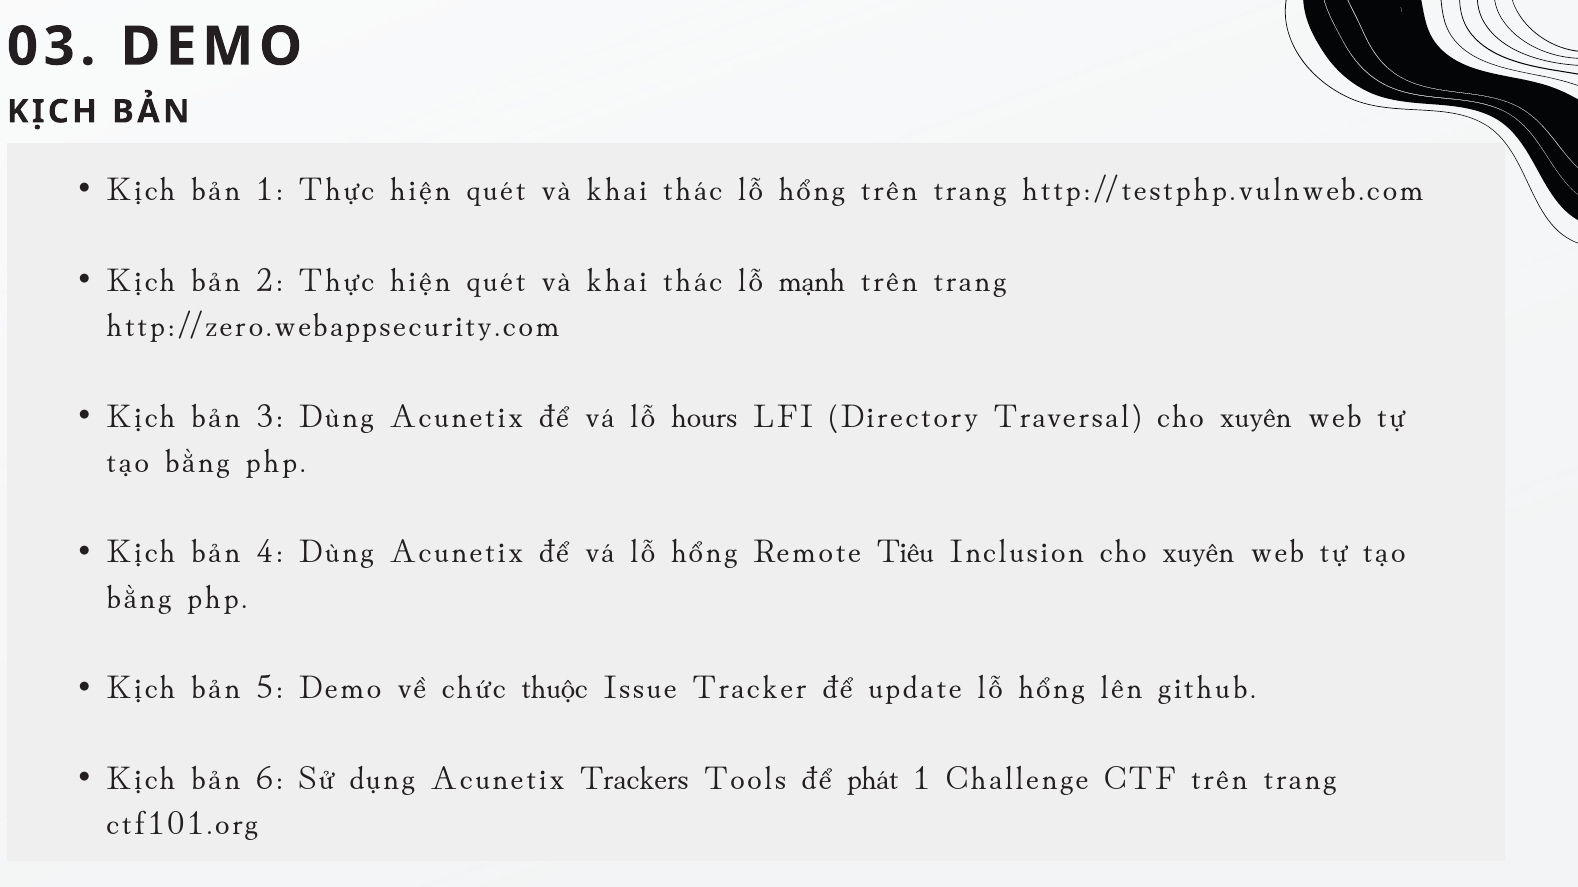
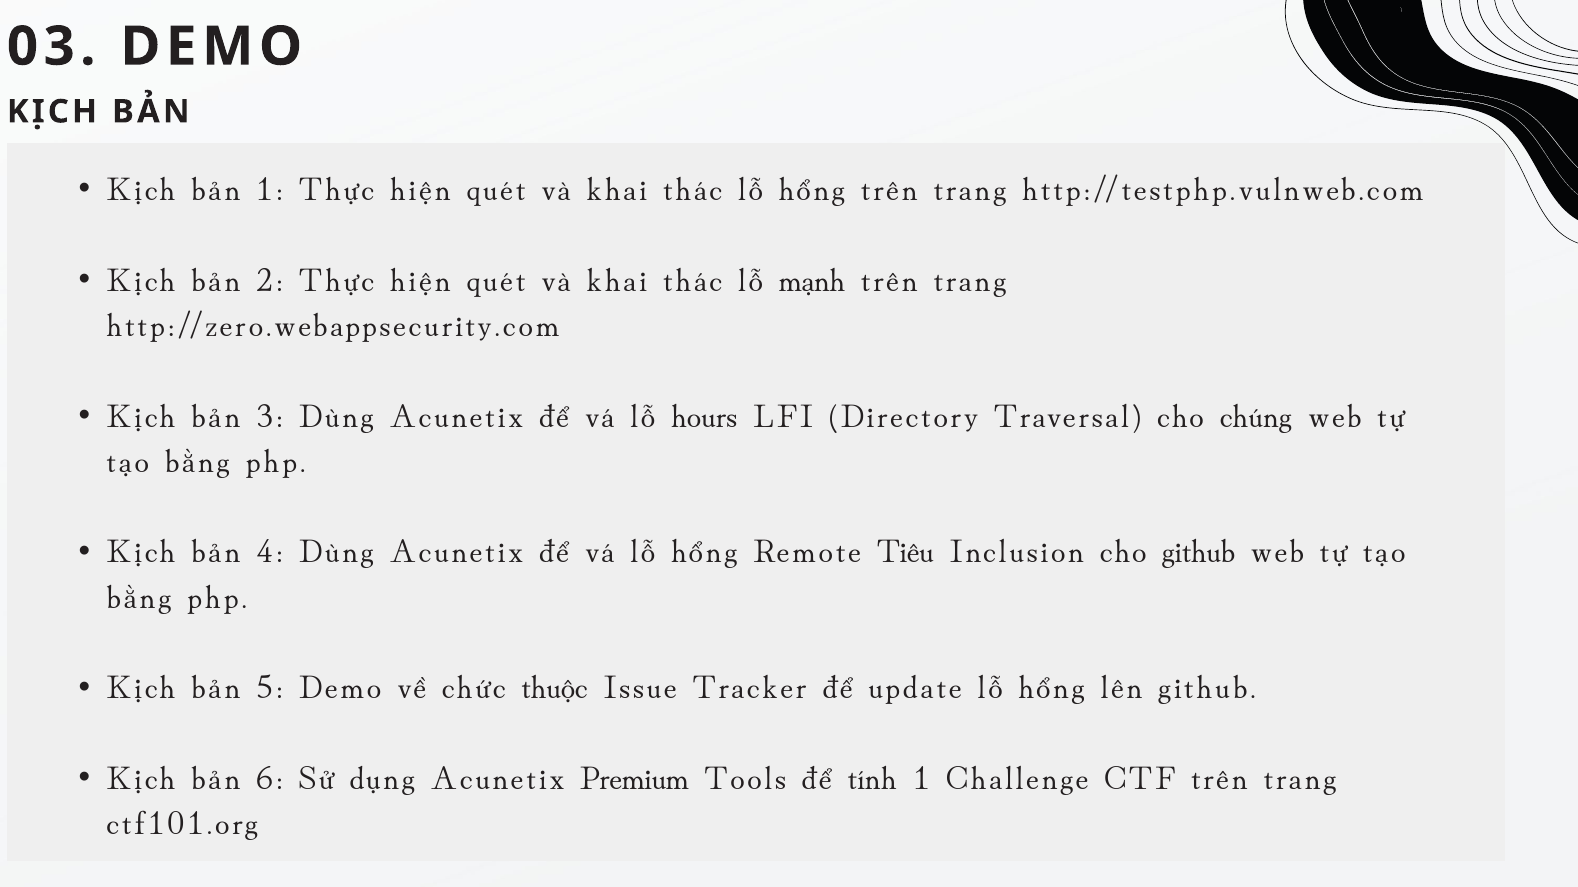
Traversal cho xuyên: xuyên -> chúng
Inclusion cho xuyên: xuyên -> github
Trackers: Trackers -> Premium
phát: phát -> tính
